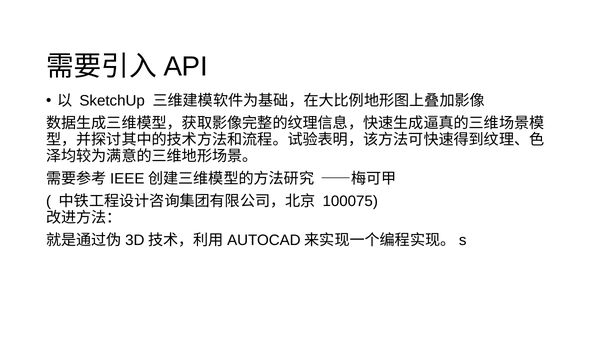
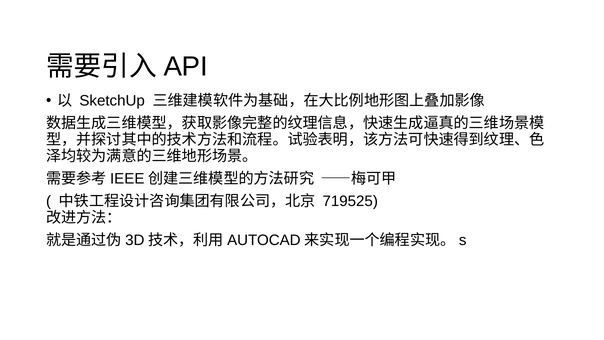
100075: 100075 -> 719525
